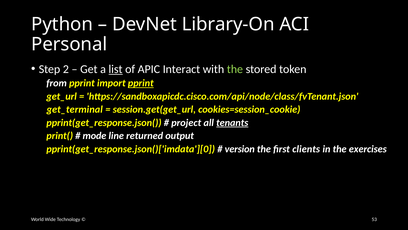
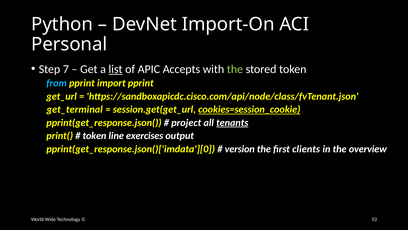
Library-On: Library-On -> Import-On
2: 2 -> 7
Interact: Interact -> Accepts
from colour: white -> light blue
pprint at (141, 83) underline: present -> none
cookies=session_cookie underline: none -> present
mode at (94, 136): mode -> token
returned: returned -> exercises
exercises: exercises -> overview
